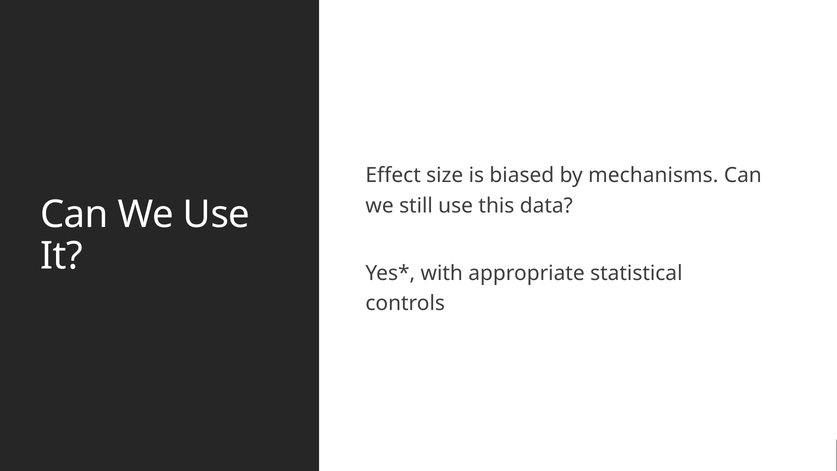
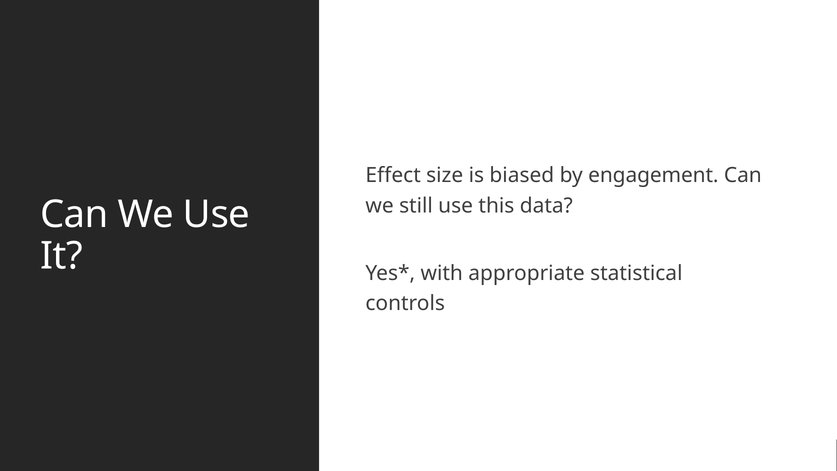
mechanisms: mechanisms -> engagement
